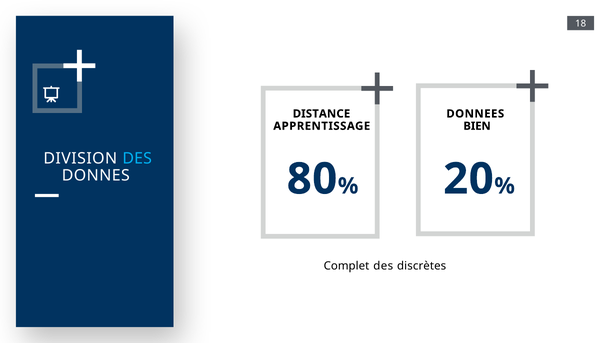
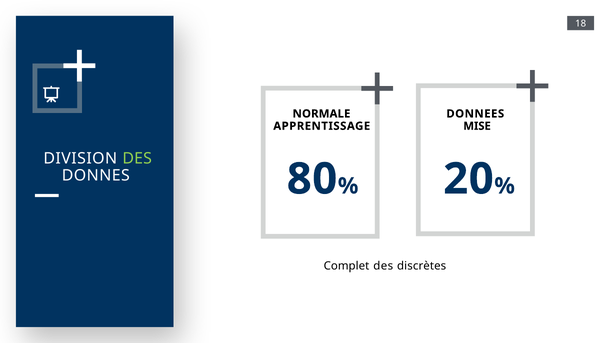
DISTANCE: DISTANCE -> NORMALE
BIEN: BIEN -> MISE
DES at (137, 159) colour: light blue -> light green
